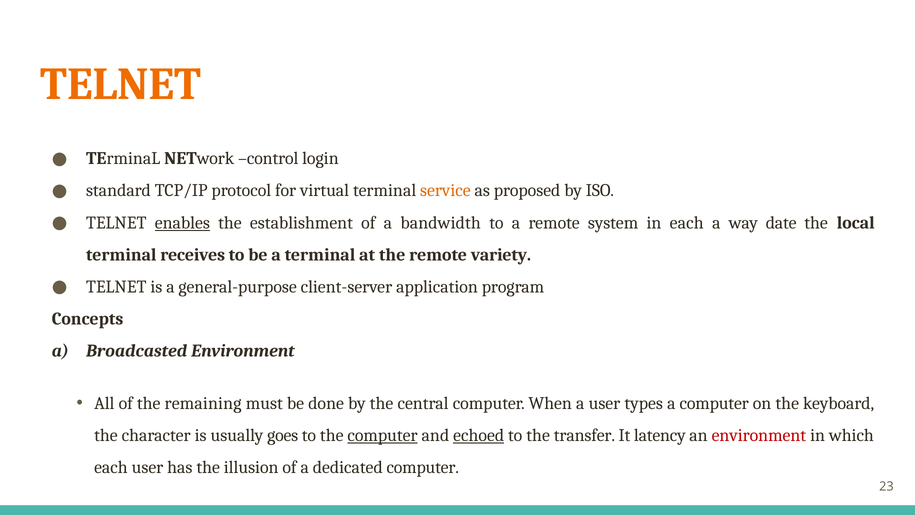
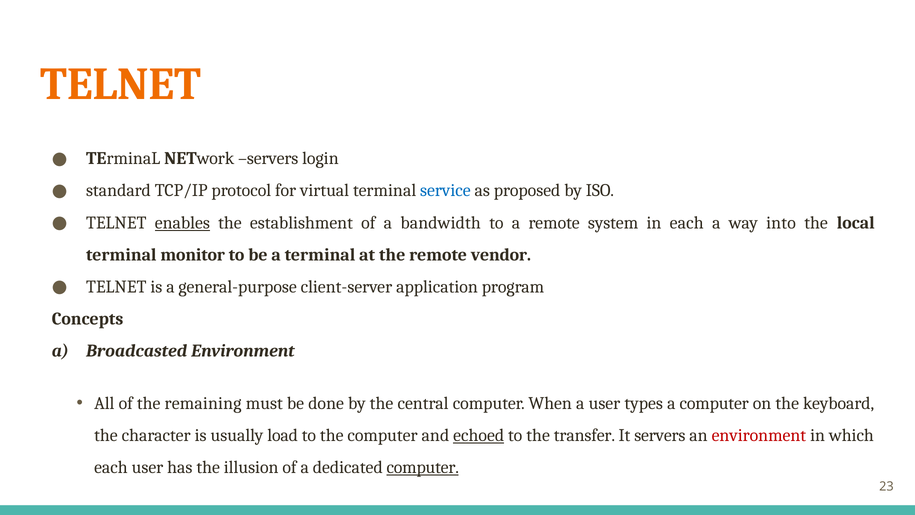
NETwork control: control -> servers
service colour: orange -> blue
date: date -> into
receives: receives -> monitor
variety: variety -> vendor
goes: goes -> load
computer at (383, 435) underline: present -> none
It latency: latency -> servers
computer at (423, 467) underline: none -> present
